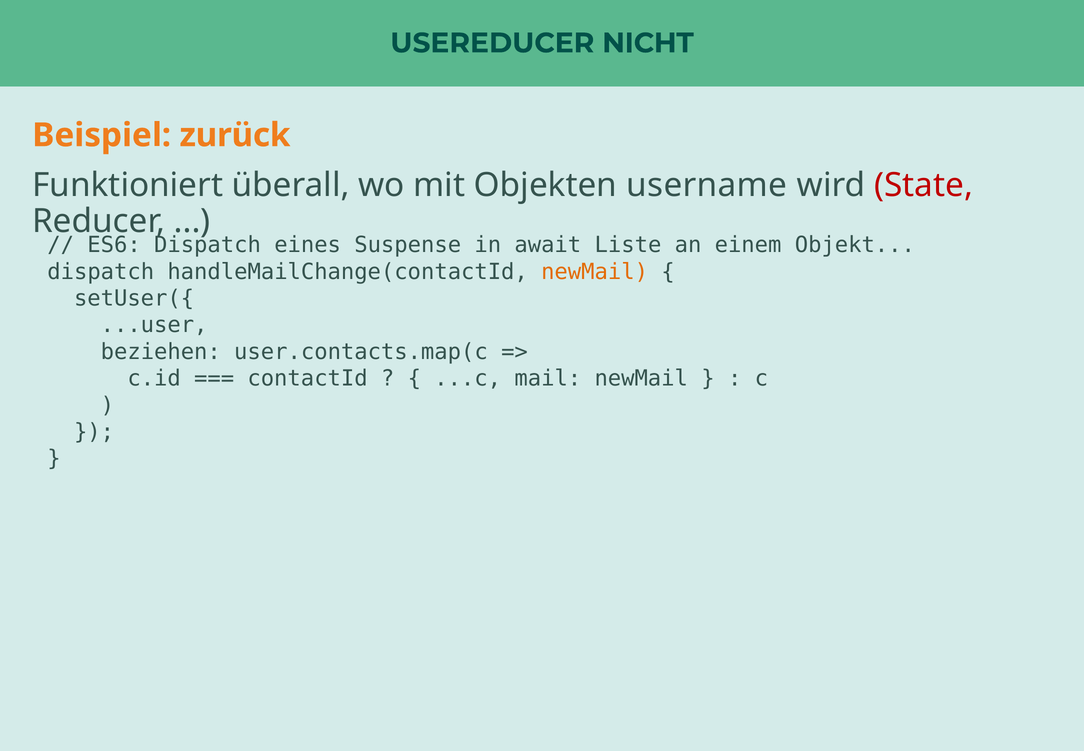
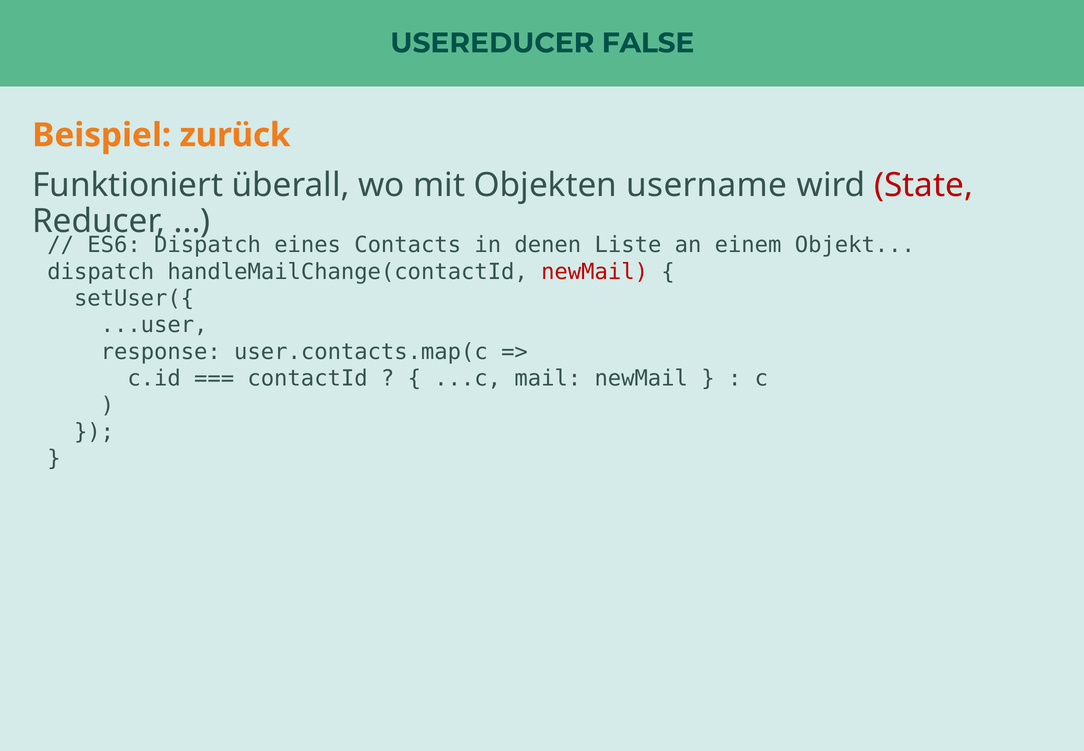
NICHT: NICHT -> FALSE
Suspense: Suspense -> Contacts
await: await -> denen
newMail at (595, 272) colour: orange -> red
beziehen: beziehen -> response
